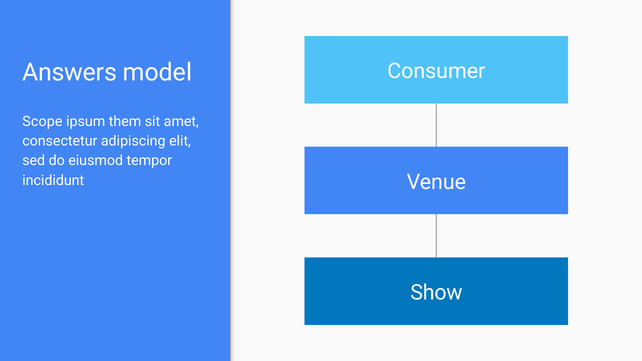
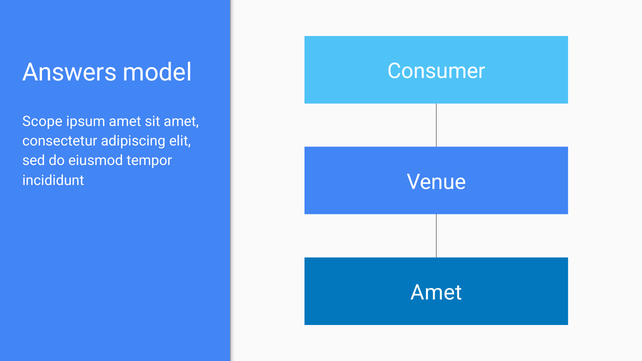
ipsum them: them -> amet
Show at (436, 293): Show -> Amet
